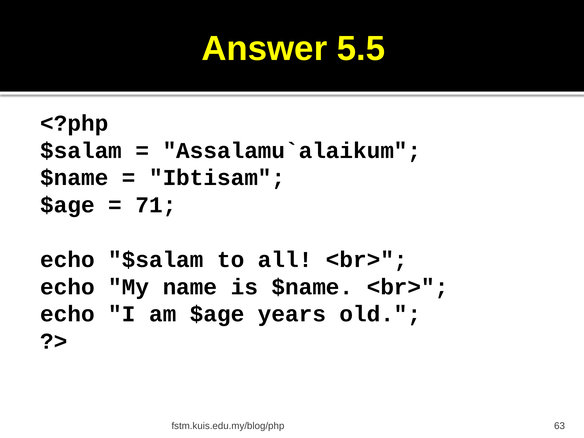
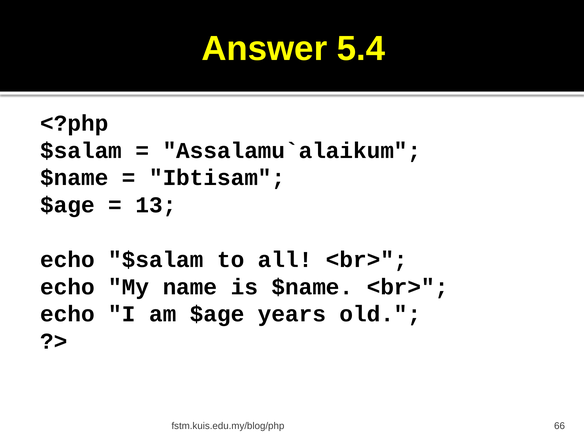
5.5: 5.5 -> 5.4
71: 71 -> 13
63: 63 -> 66
